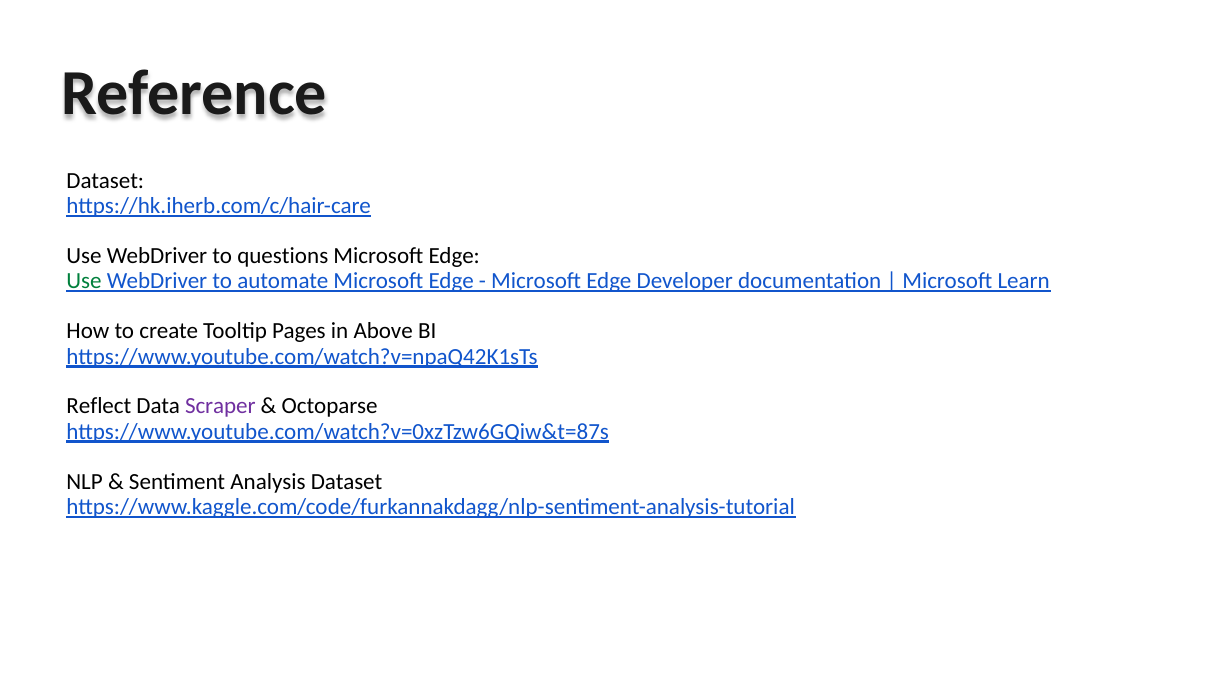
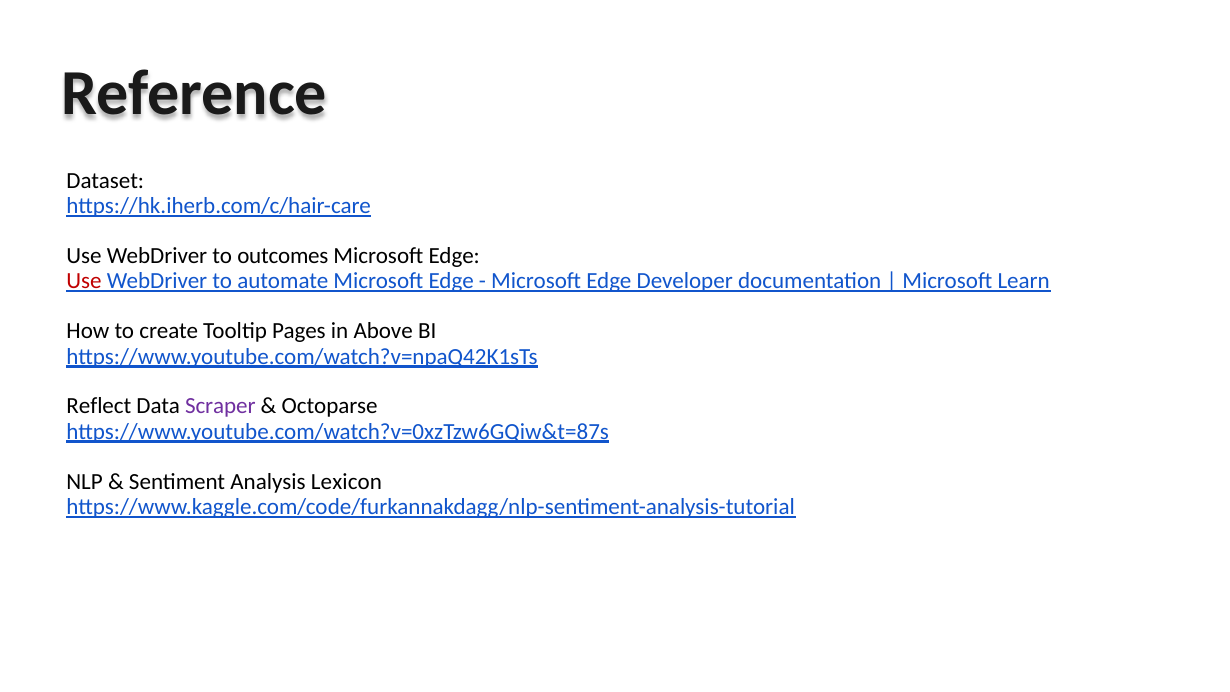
questions: questions -> outcomes
Use at (84, 281) colour: green -> red
Analysis Dataset: Dataset -> Lexicon
